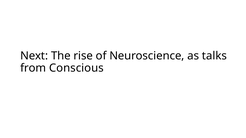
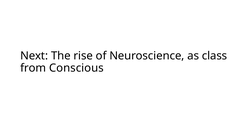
talks: talks -> class
